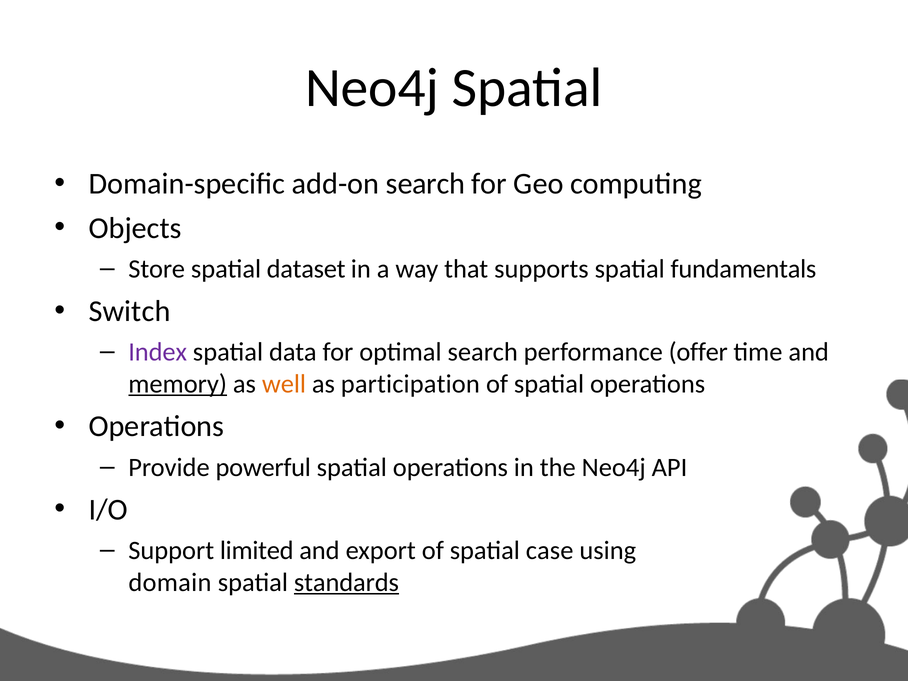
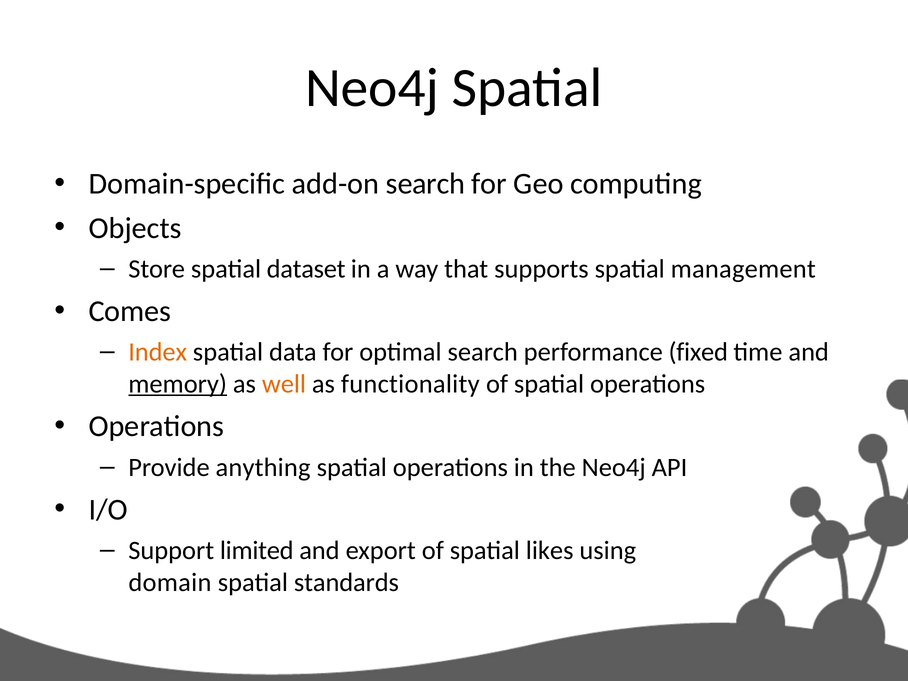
fundamentals: fundamentals -> management
Switch: Switch -> Comes
Index colour: purple -> orange
offer: offer -> fixed
participation: participation -> functionality
powerful: powerful -> anything
case: case -> likes
standards underline: present -> none
